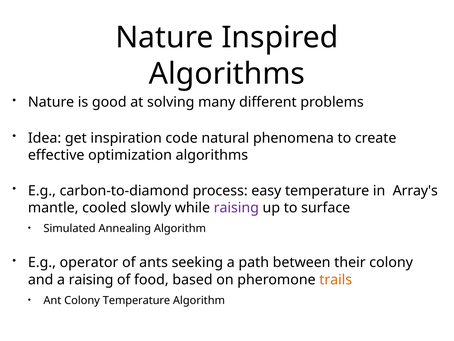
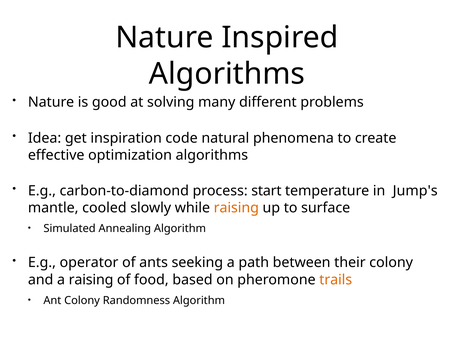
easy: easy -> start
Array's: Array's -> Jump's
raising at (236, 208) colour: purple -> orange
Colony Temperature: Temperature -> Randomness
